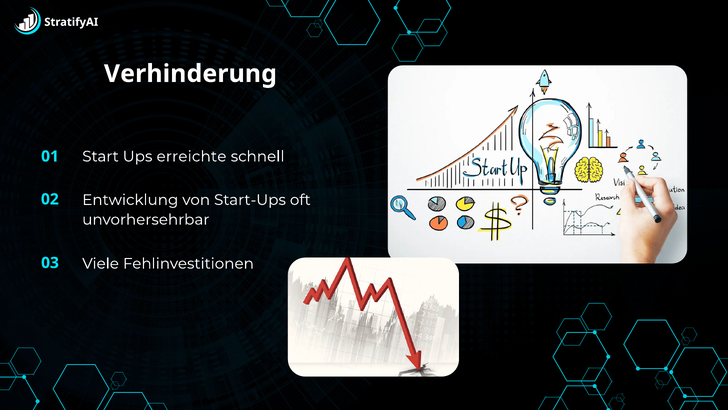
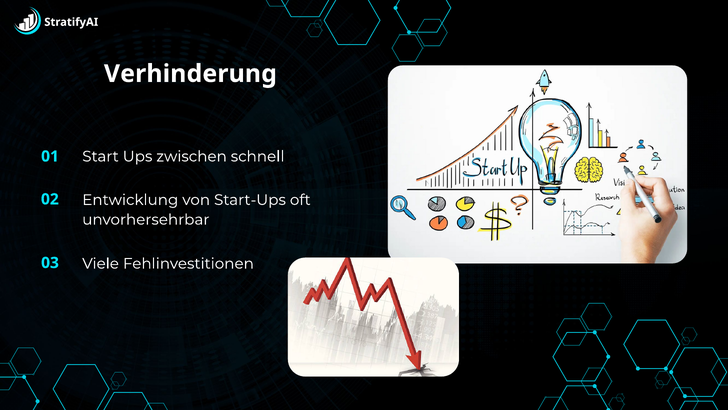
erreichte: erreichte -> zwischen
